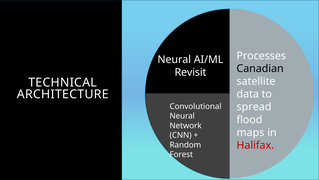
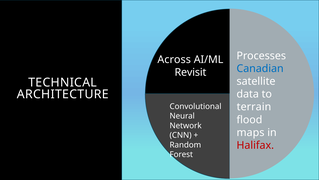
Neural at (174, 59): Neural -> Across
Canadian colour: black -> blue
spread: spread -> terrain
